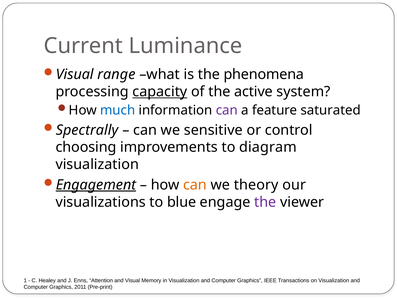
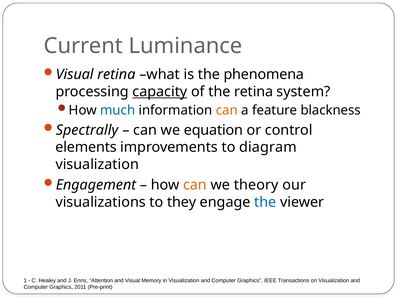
Visual range: range -> retina
the active: active -> retina
can at (227, 110) colour: purple -> orange
saturated: saturated -> blackness
sensitive: sensitive -> equation
choosing: choosing -> elements
Engagement underline: present -> none
blue: blue -> they
the at (265, 202) colour: purple -> blue
